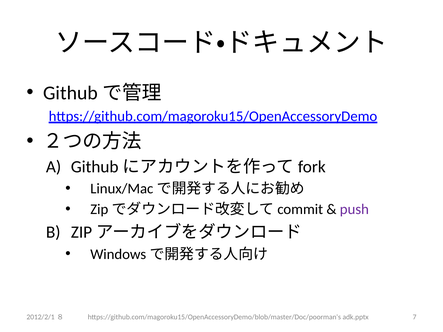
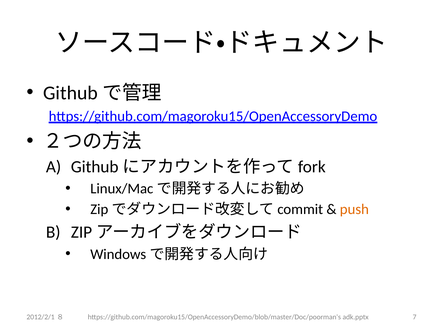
push colour: purple -> orange
